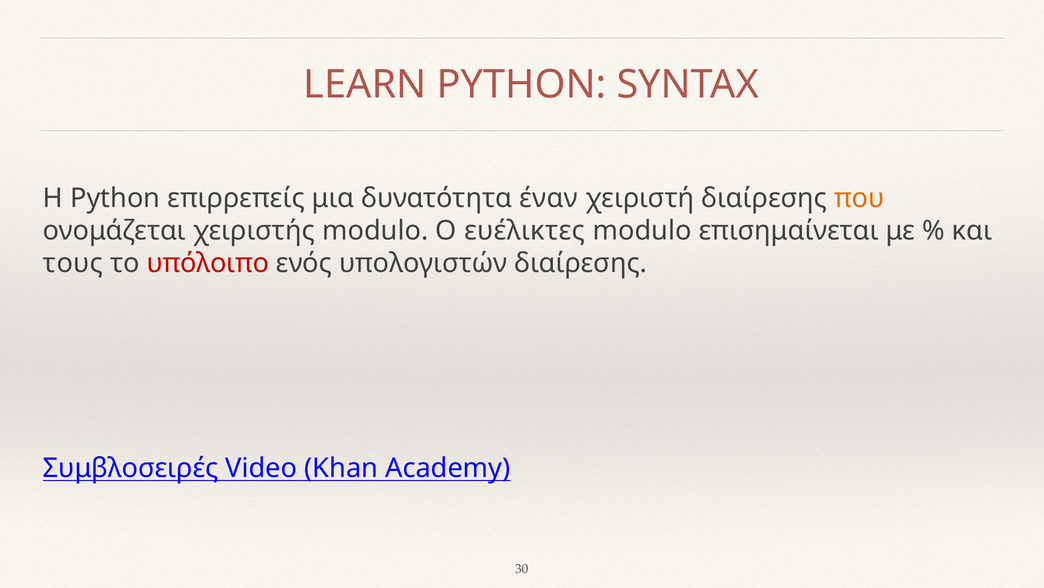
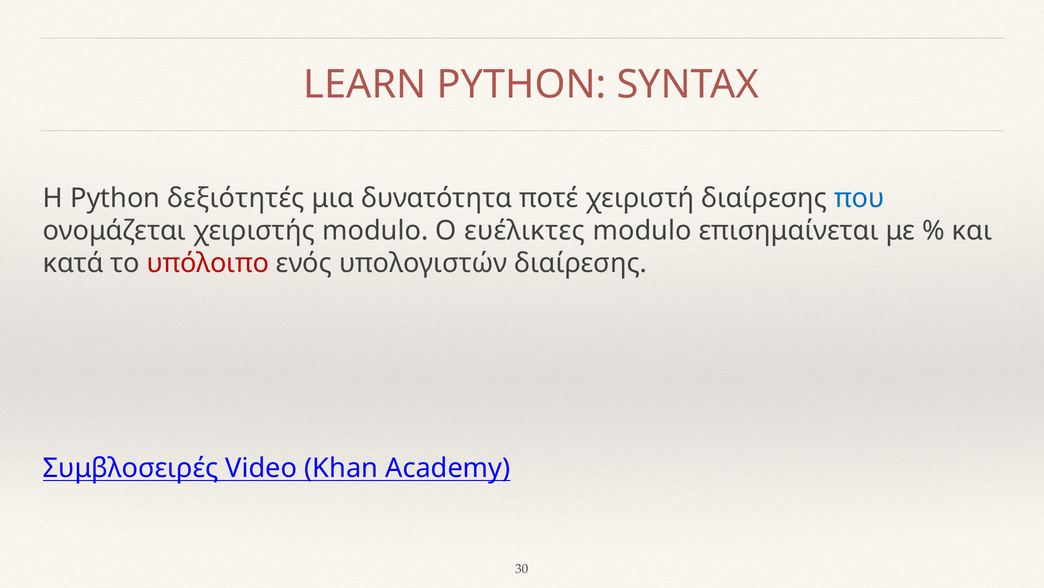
επιρρεπείς: επιρρεπείς -> δεξιότητές
έναν: έναν -> ποτέ
που colour: orange -> blue
τους: τους -> κατά
